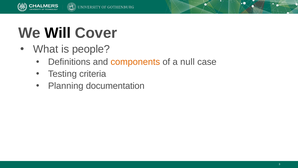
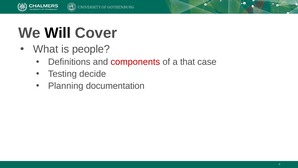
components colour: orange -> red
null: null -> that
criteria: criteria -> decide
